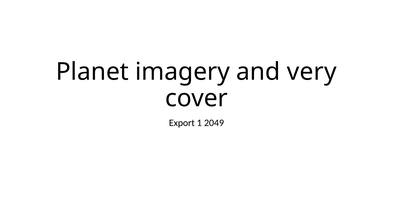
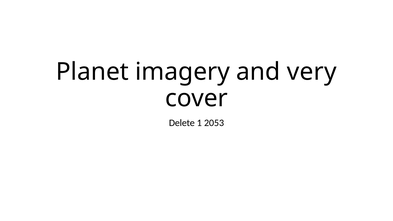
Export: Export -> Delete
2049: 2049 -> 2053
